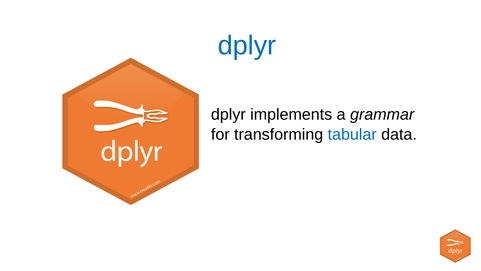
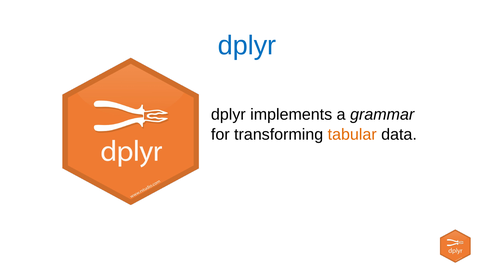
tabular colour: blue -> orange
